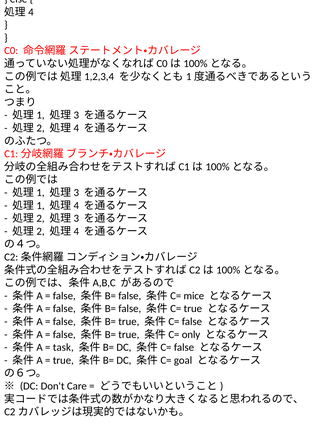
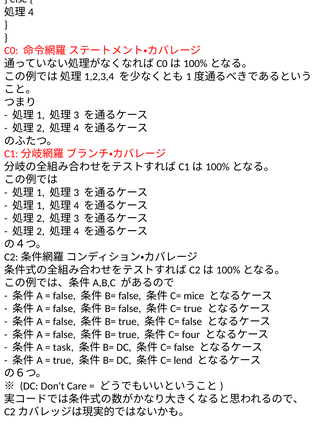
only: only -> four
goal: goal -> lend
